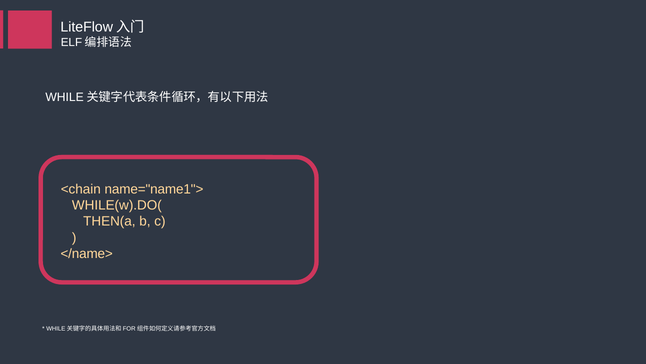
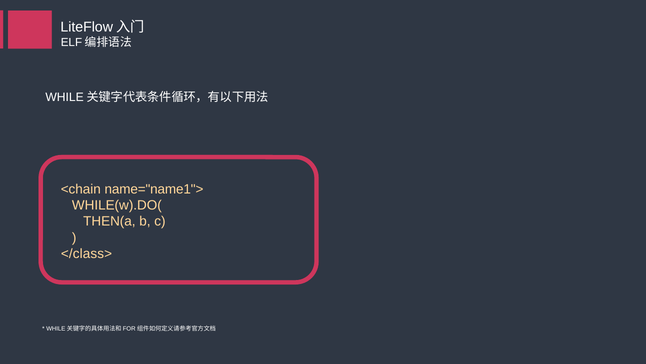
</name>: </name> -> </class>
